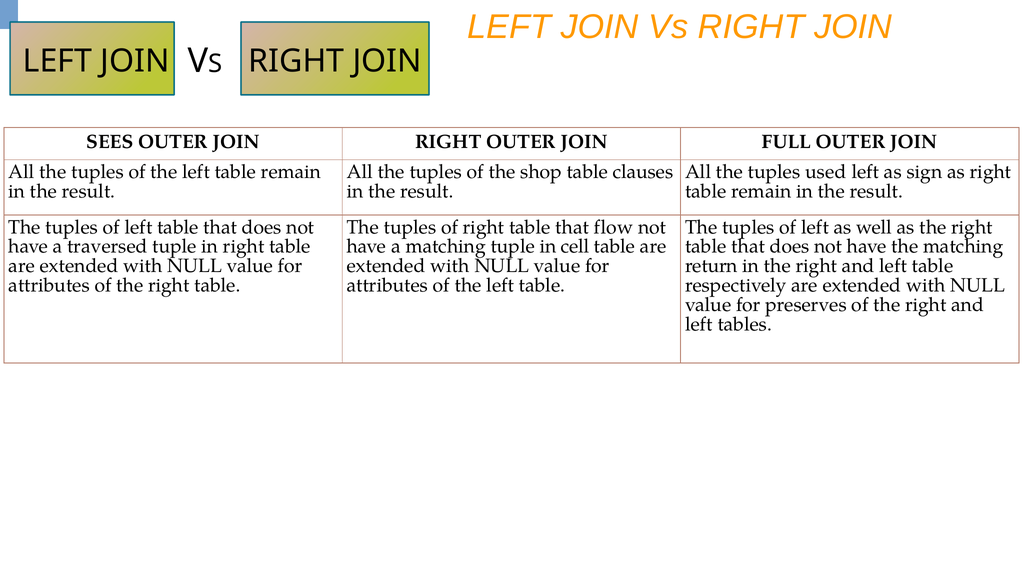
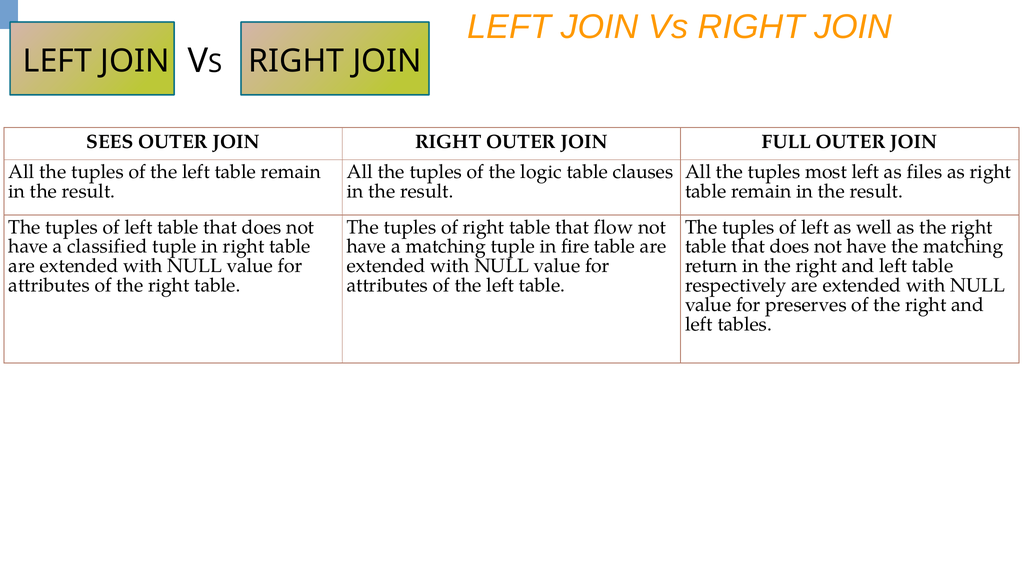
shop: shop -> logic
used: used -> most
sign: sign -> files
traversed: traversed -> classified
cell: cell -> fire
